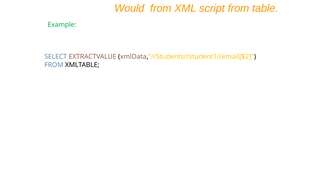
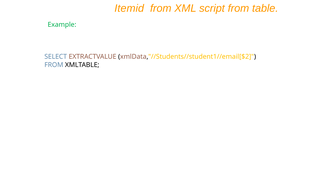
Would: Would -> Itemid
